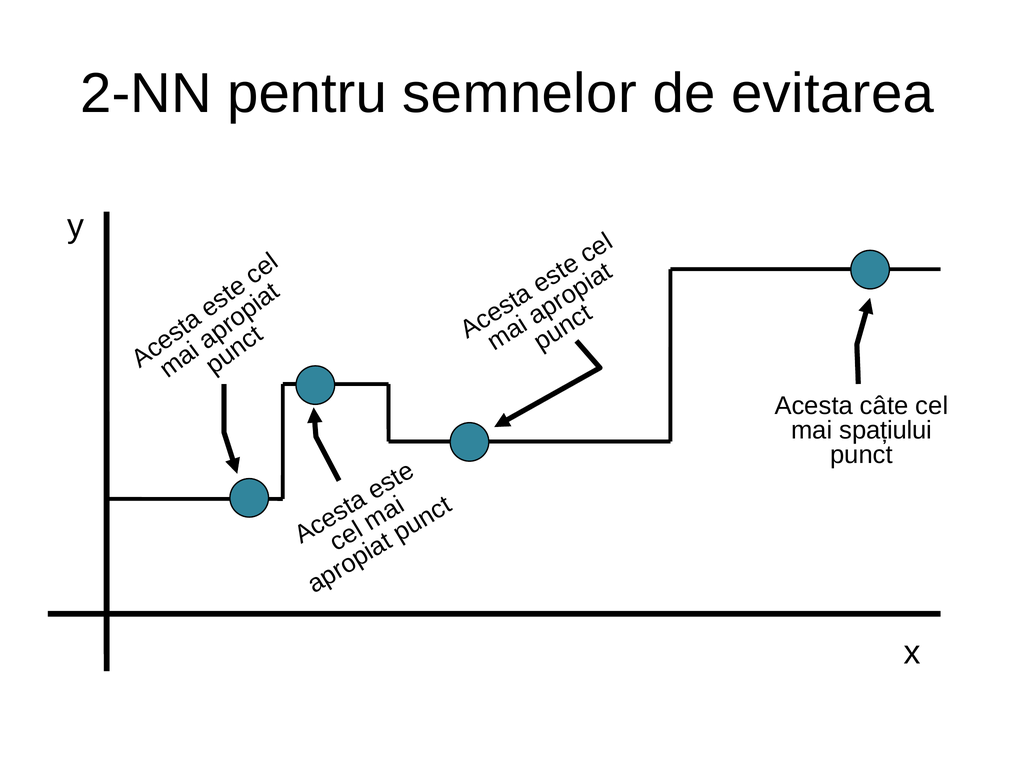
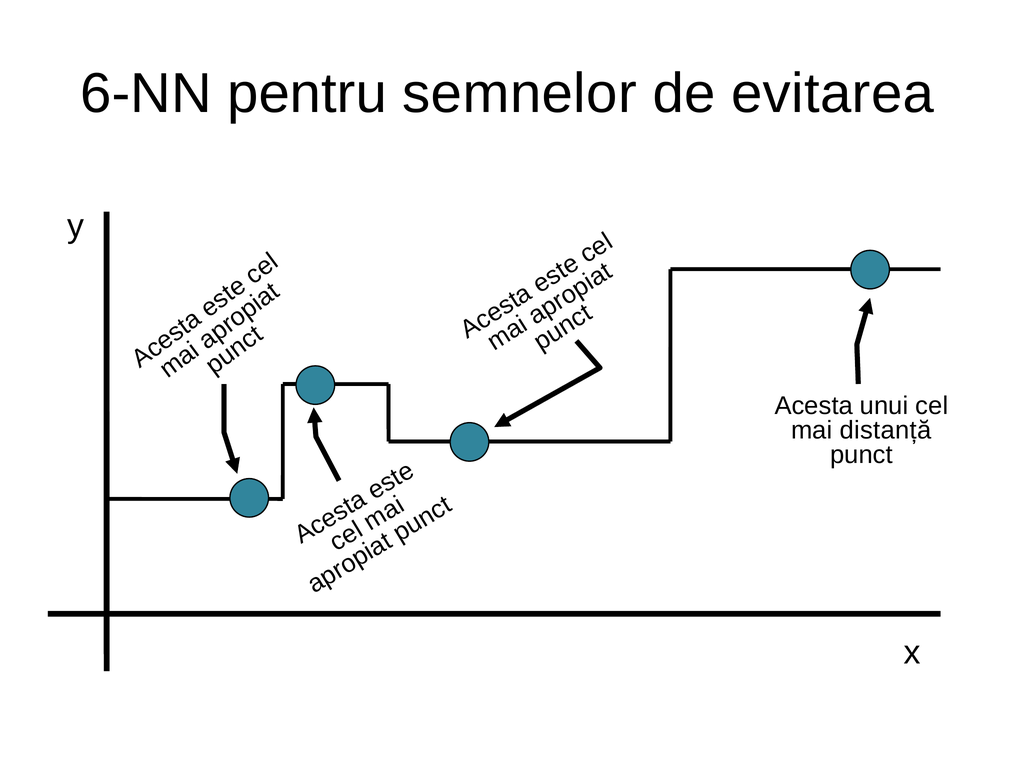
2-NN: 2-NN -> 6-NN
câte: câte -> unui
spațiului: spațiului -> distanță
